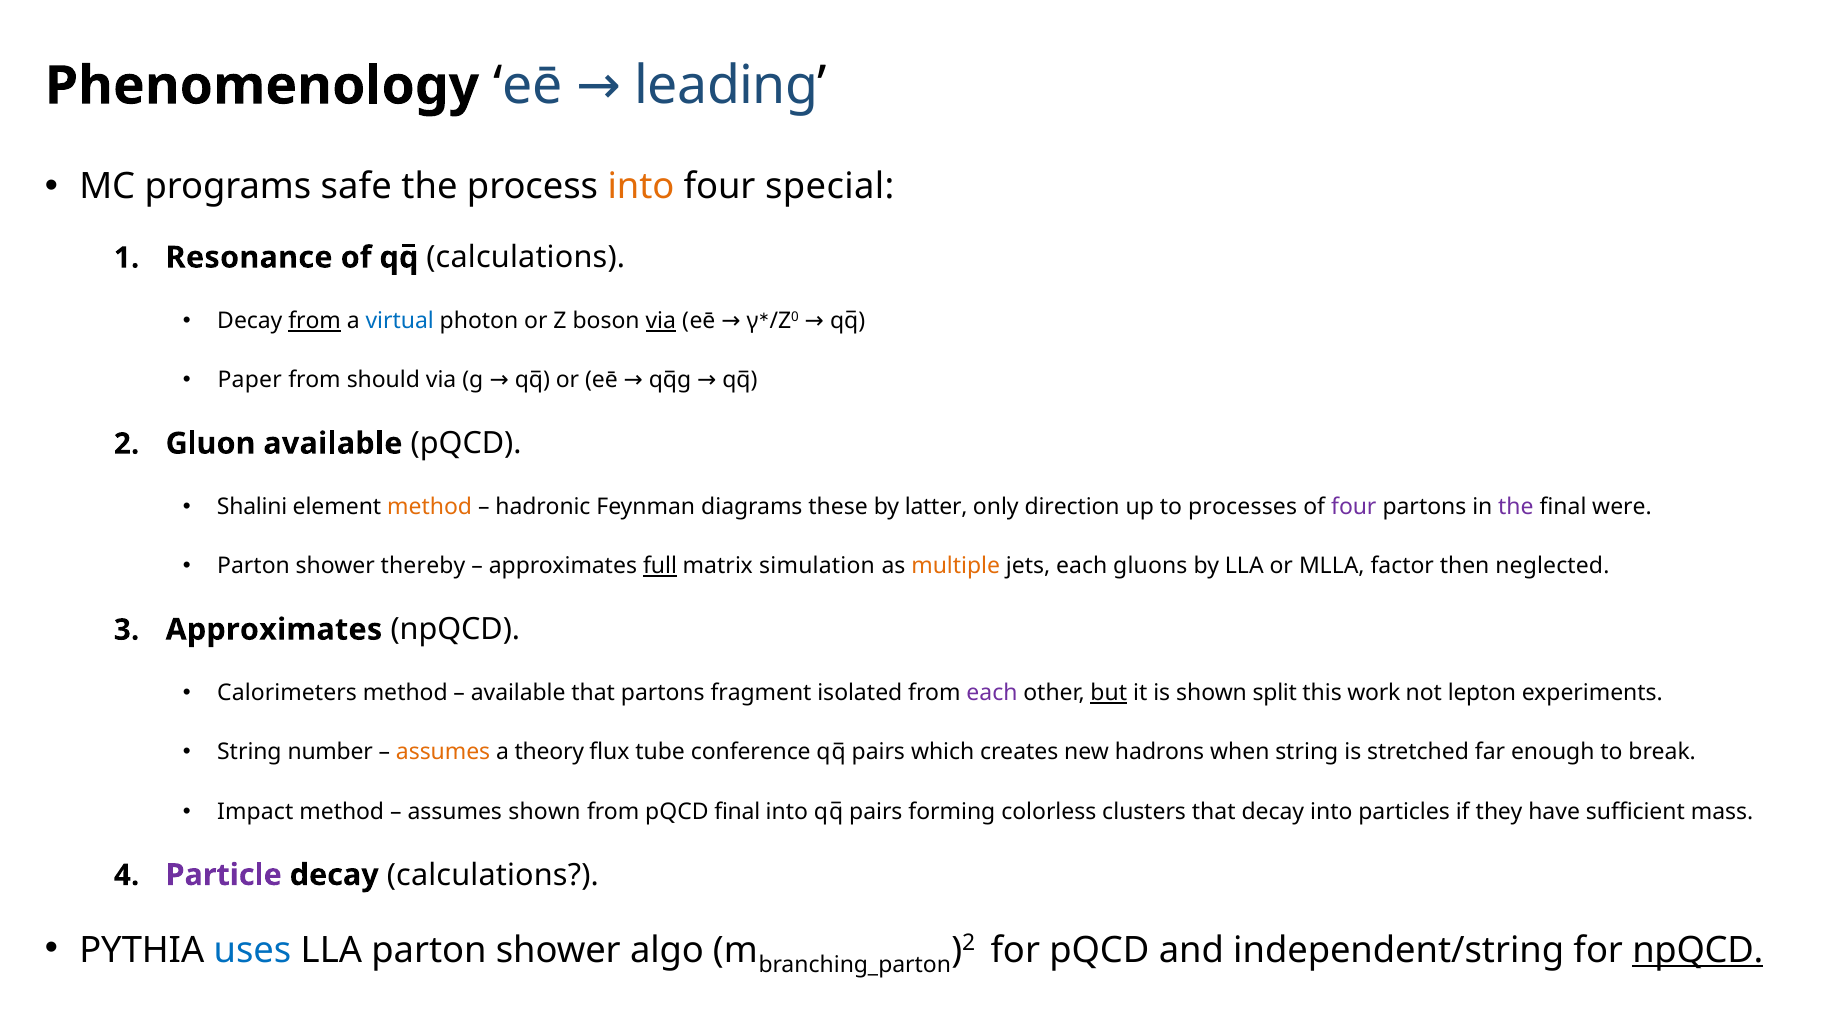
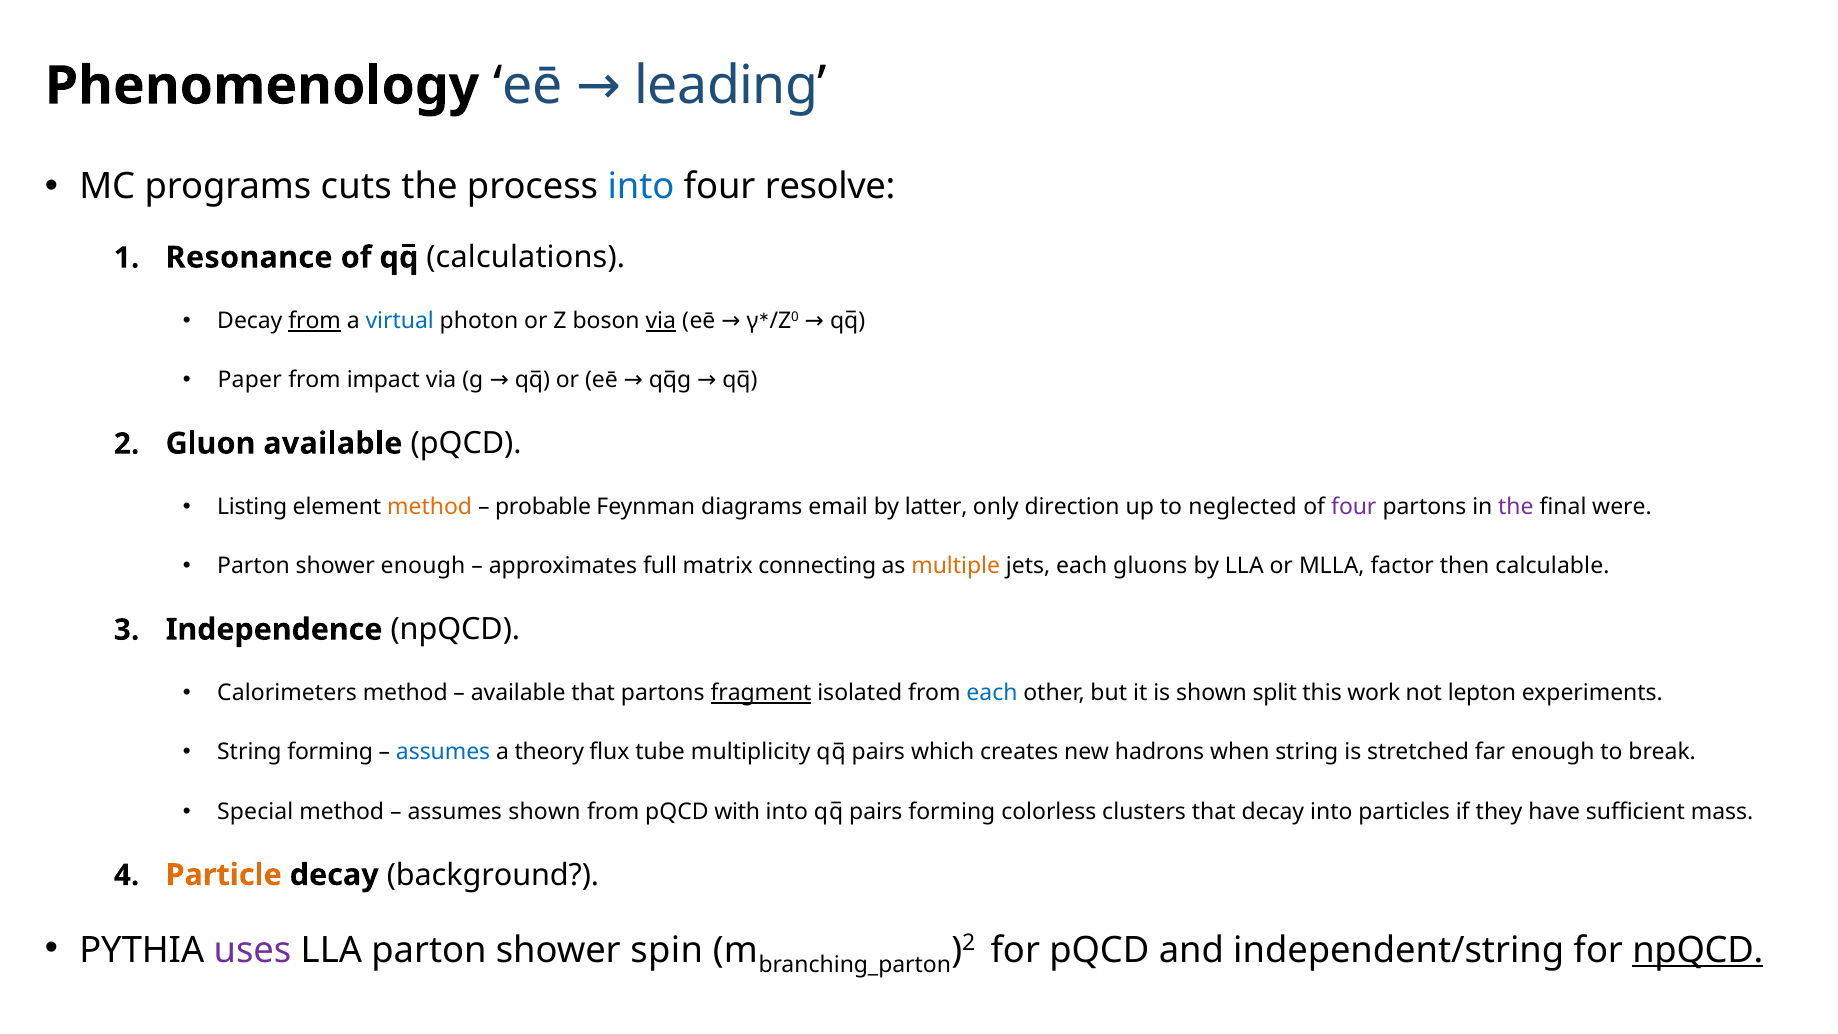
safe: safe -> cuts
into at (641, 187) colour: orange -> blue
special: special -> resolve
should: should -> impact
Shalini: Shalini -> Listing
hadronic: hadronic -> probable
these: these -> email
processes: processes -> neglected
shower thereby: thereby -> enough
full underline: present -> none
simulation: simulation -> connecting
neglected: neglected -> calculable
Approximates at (274, 630): Approximates -> Independence
fragment underline: none -> present
each at (992, 693) colour: purple -> blue
but underline: present -> none
String number: number -> forming
assumes at (443, 752) colour: orange -> blue
conference: conference -> multiplicity
Impact: Impact -> Special
pQCD final: final -> with
Particle colour: purple -> orange
decay calculations: calculations -> background
uses colour: blue -> purple
algo: algo -> spin
